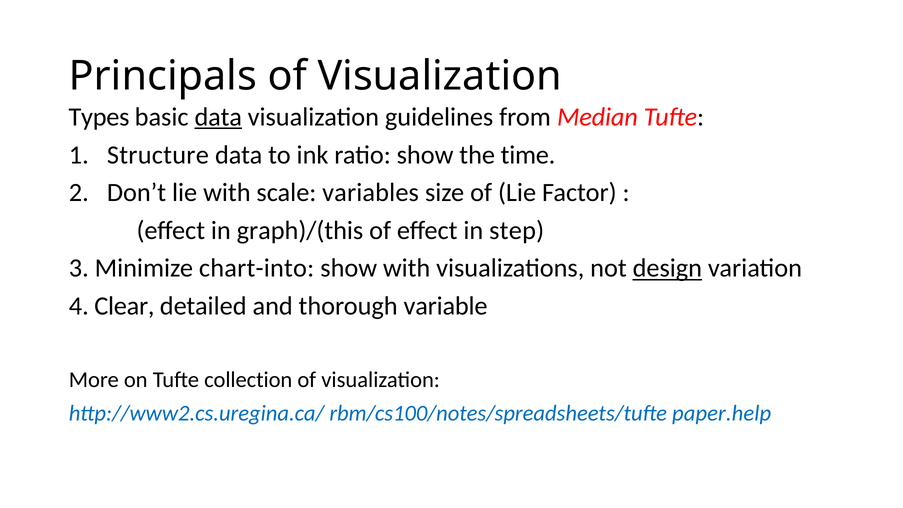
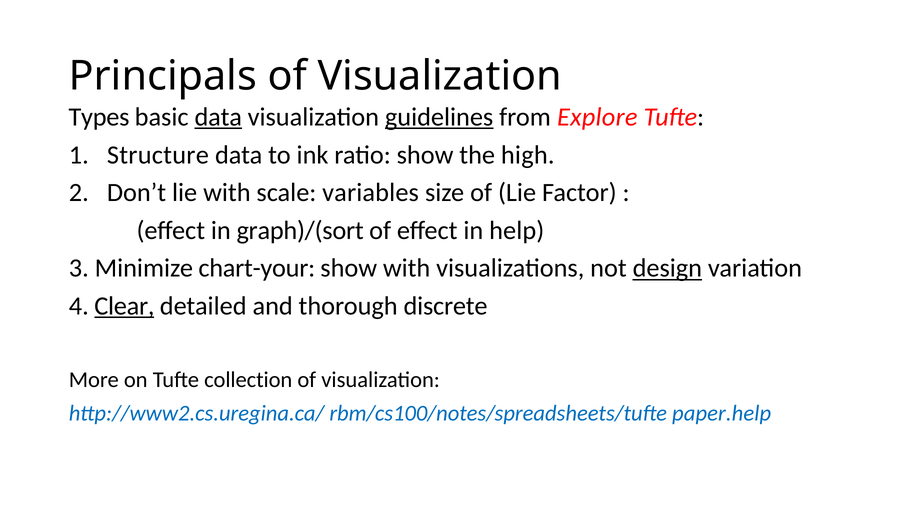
guidelines underline: none -> present
Median: Median -> Explore
time: time -> high
graph)/(this: graph)/(this -> graph)/(sort
step: step -> help
chart-into: chart-into -> chart-your
Clear underline: none -> present
variable: variable -> discrete
